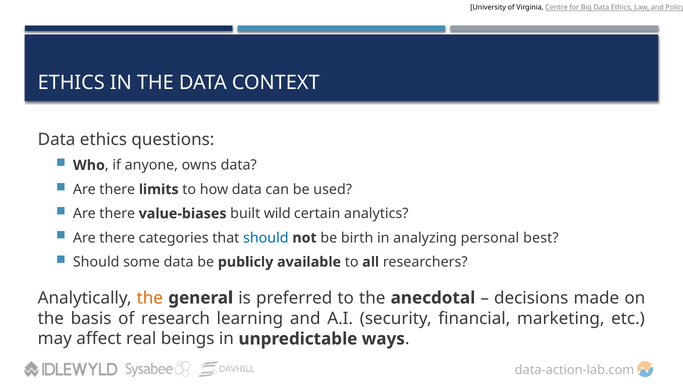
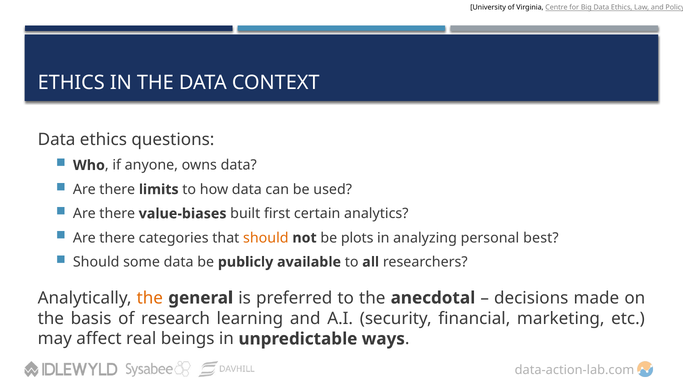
wild: wild -> first
should at (266, 238) colour: blue -> orange
birth: birth -> plots
